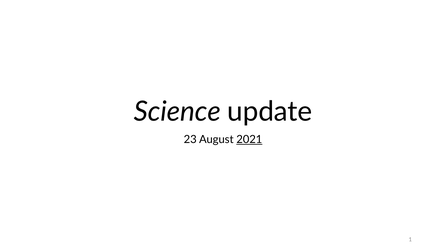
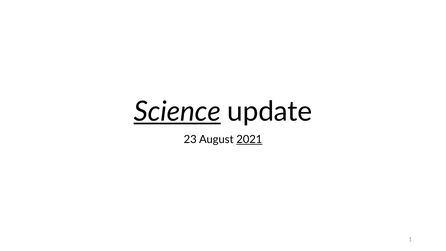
Science underline: none -> present
